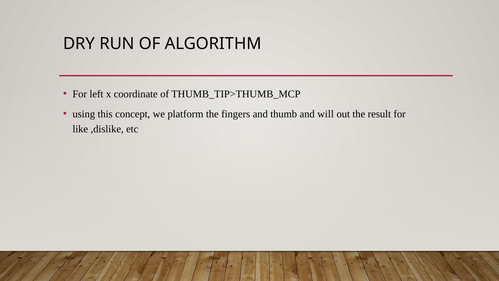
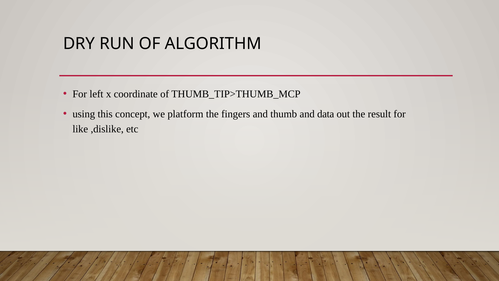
will: will -> data
